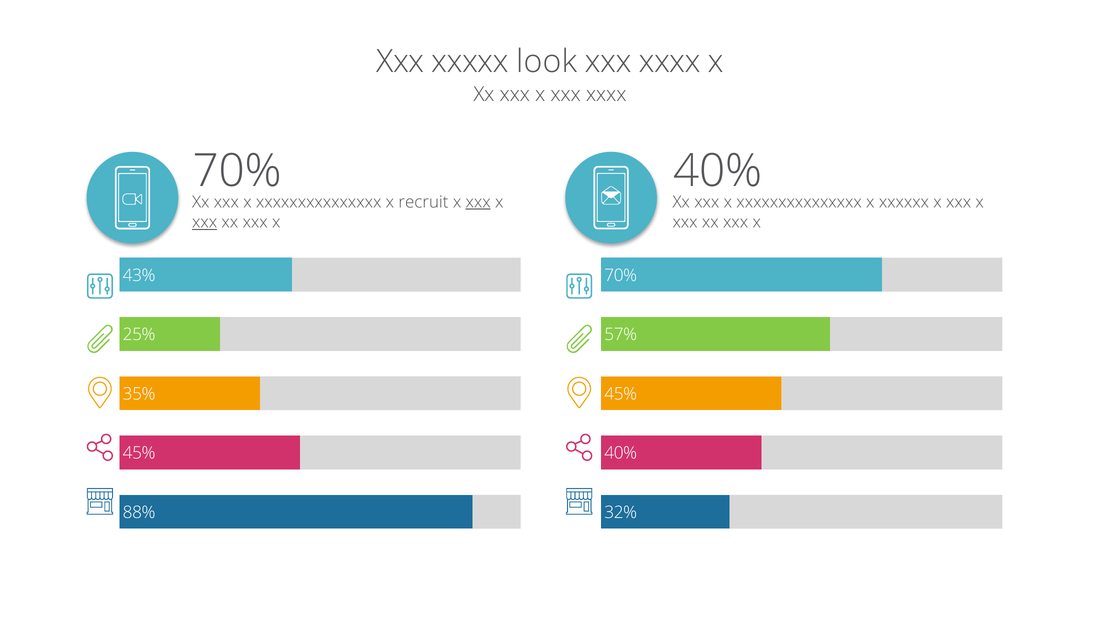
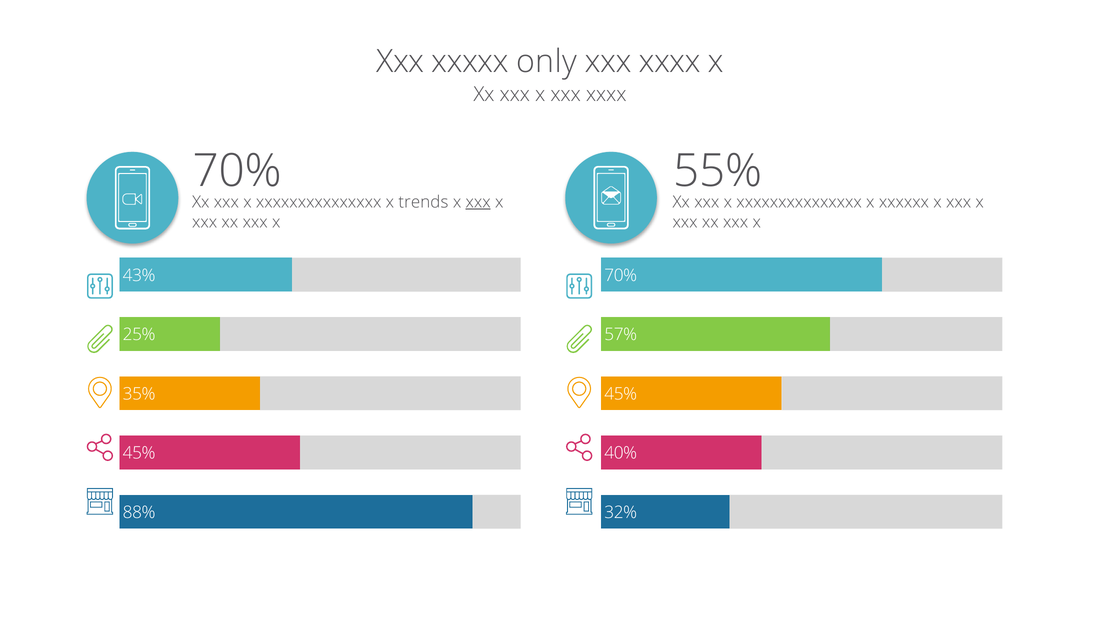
look: look -> only
40% at (718, 171): 40% -> 55%
recruit: recruit -> trends
xxx at (205, 222) underline: present -> none
